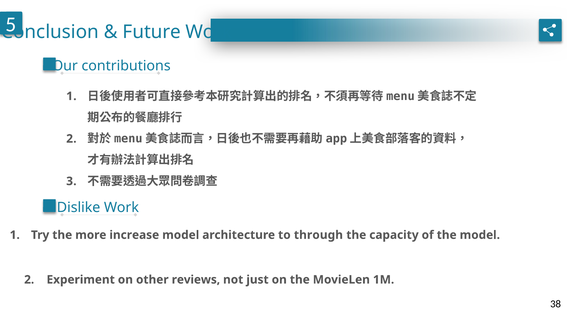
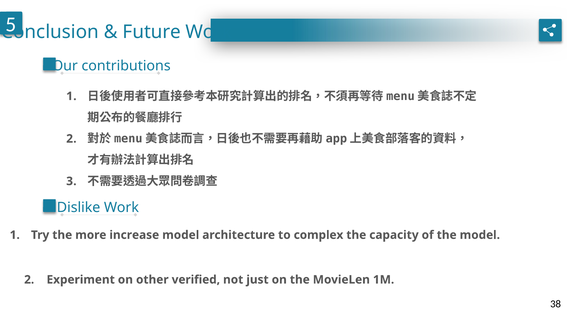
through: through -> complex
reviews: reviews -> verified
